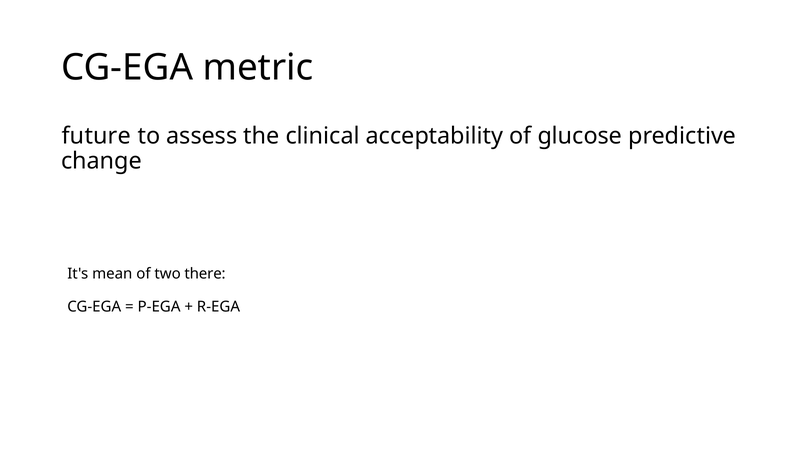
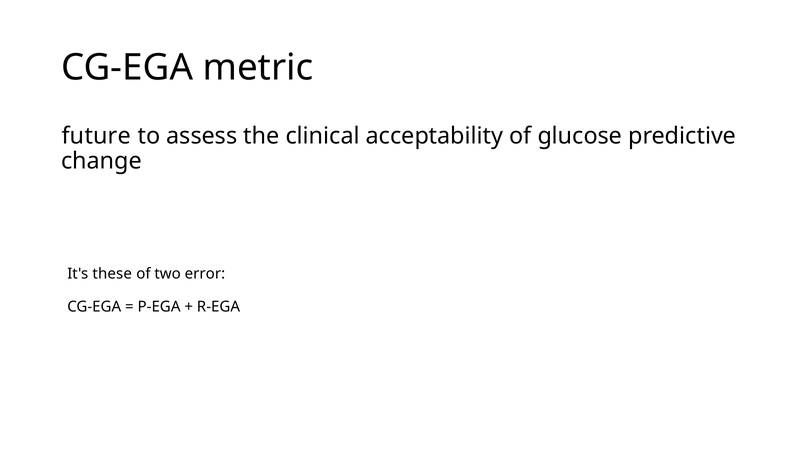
mean: mean -> these
there: there -> error
